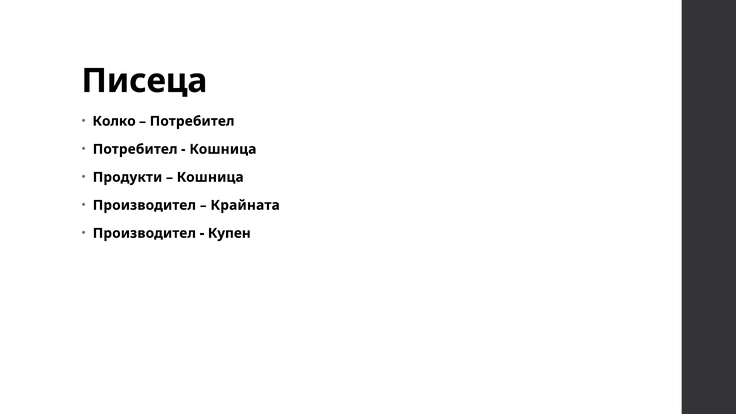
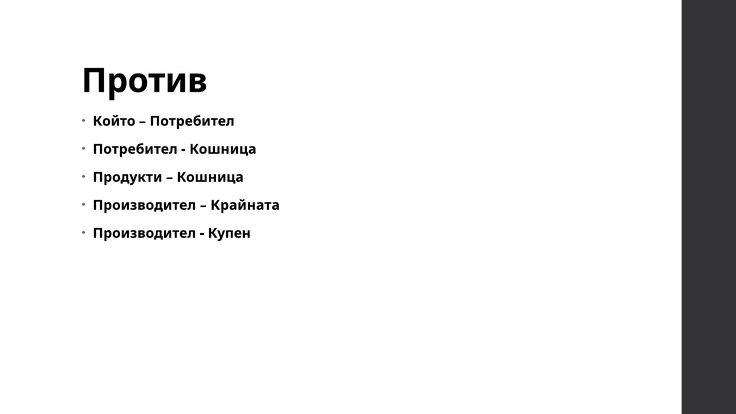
Писеца: Писеца -> Против
Колко: Колко -> Който
